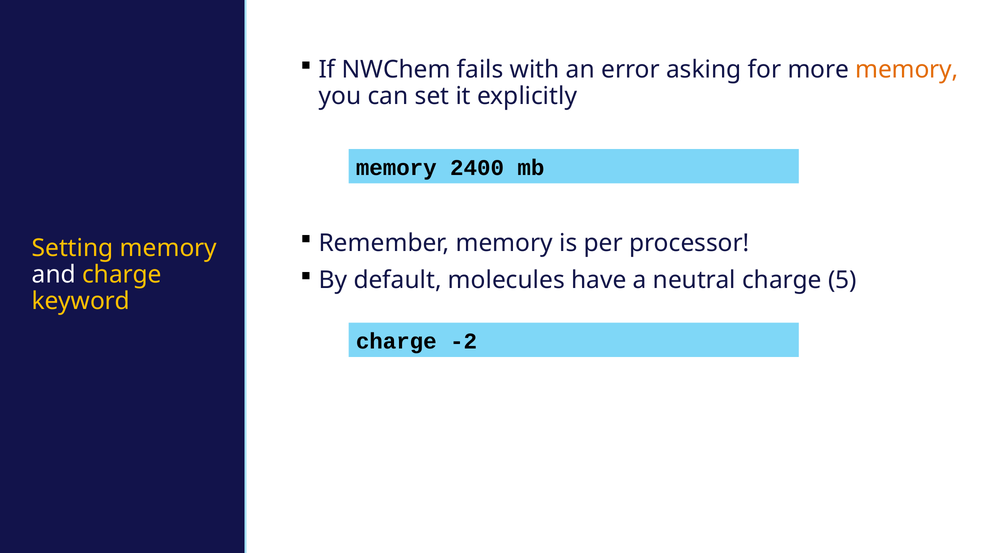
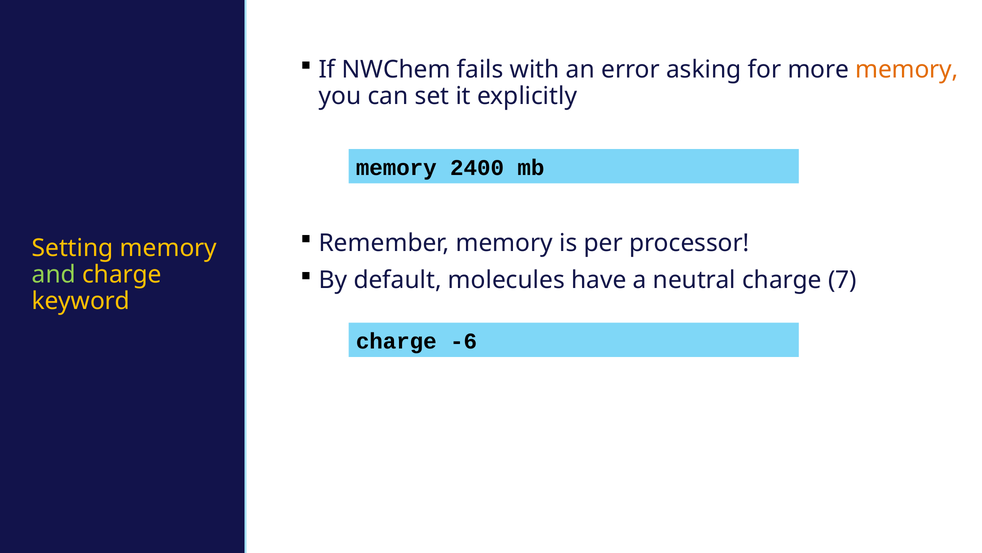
and colour: white -> light green
5: 5 -> 7
-2: -2 -> -6
